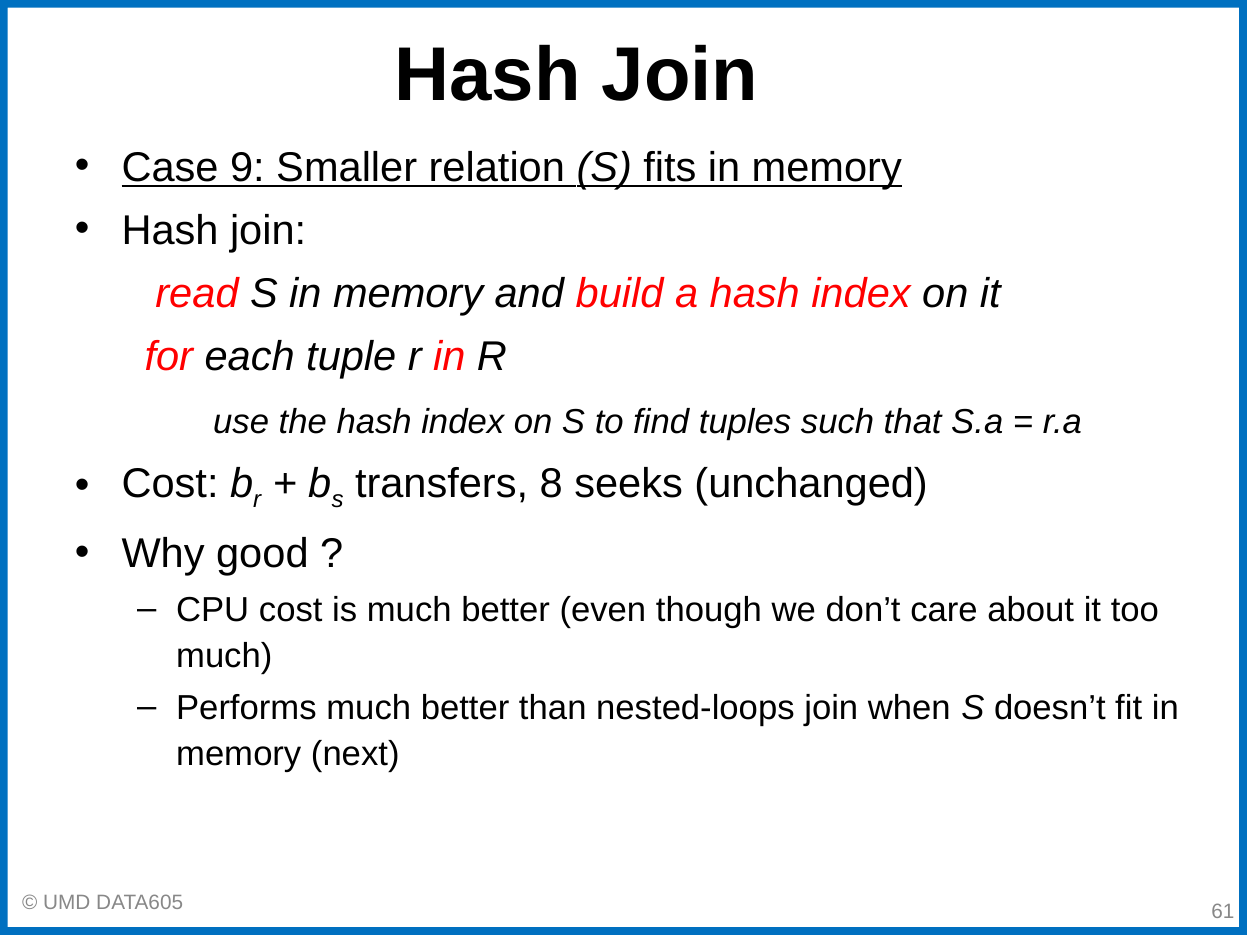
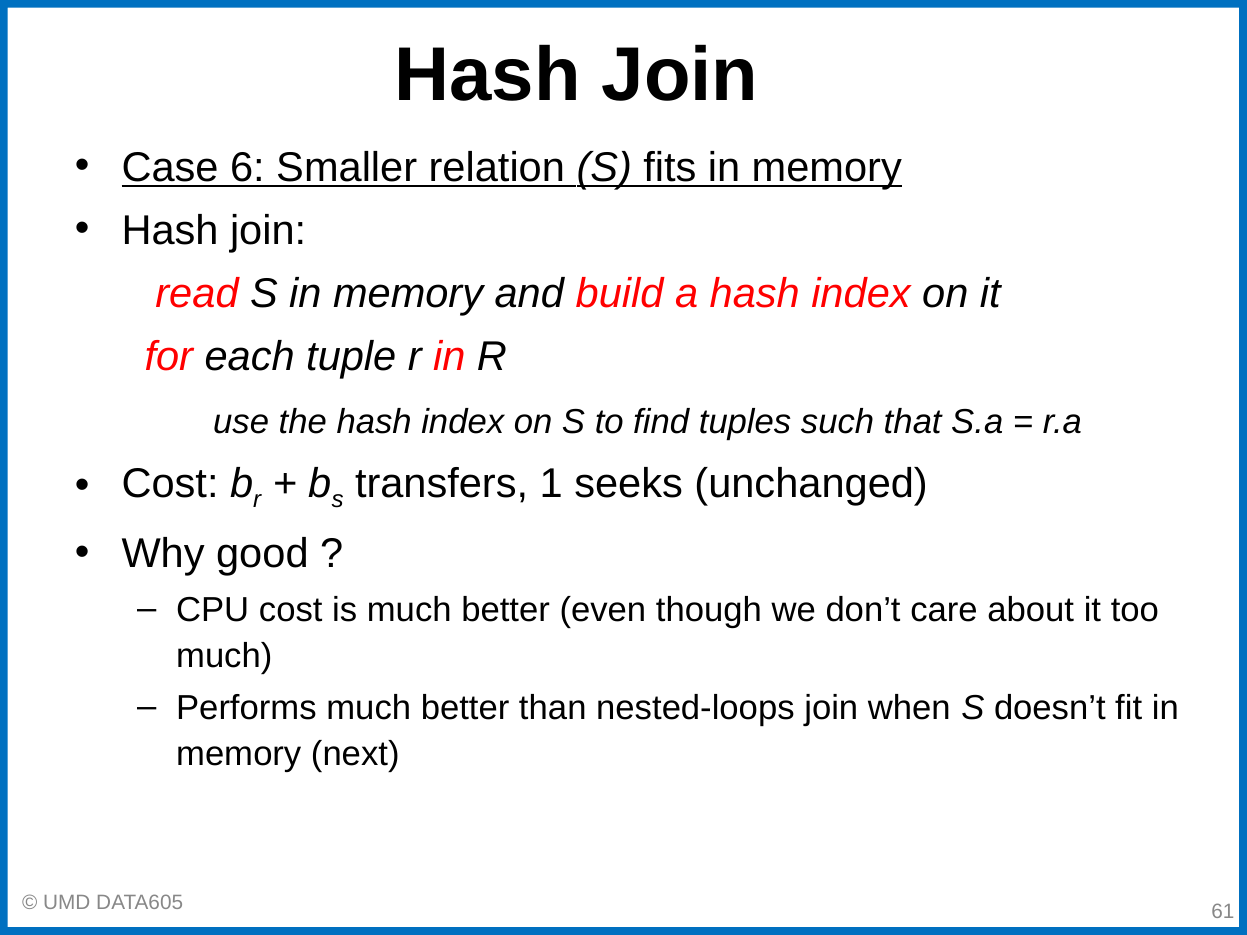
9: 9 -> 6
8: 8 -> 1
